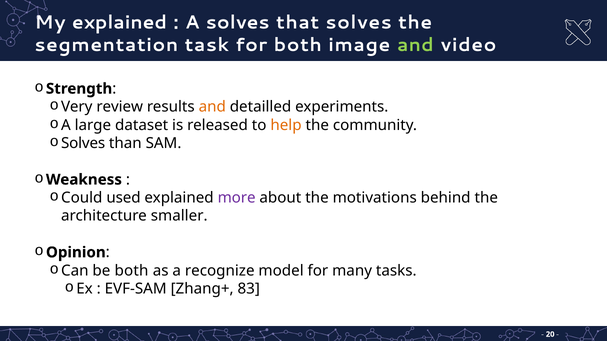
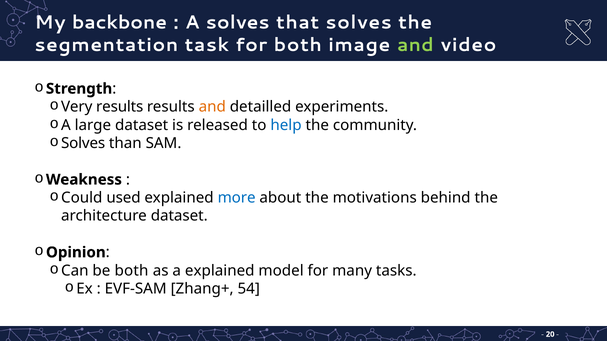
My explained: explained -> backbone
Very review: review -> results
help colour: orange -> blue
more colour: purple -> blue
architecture smaller: smaller -> dataset
a recognize: recognize -> explained
83: 83 -> 54
